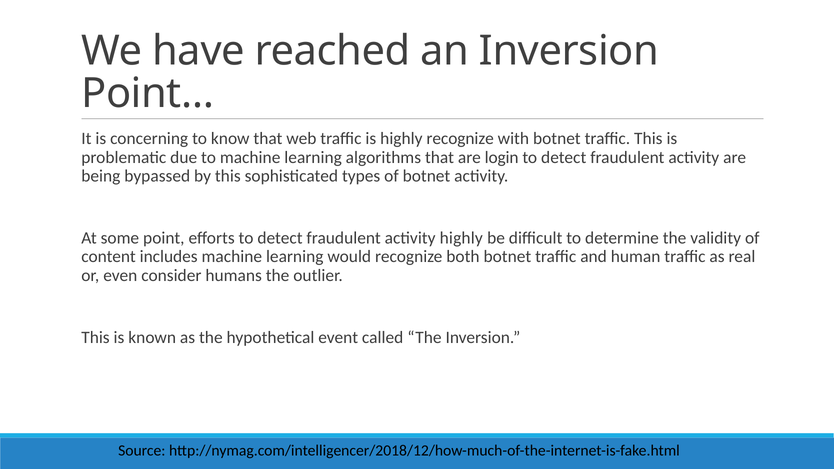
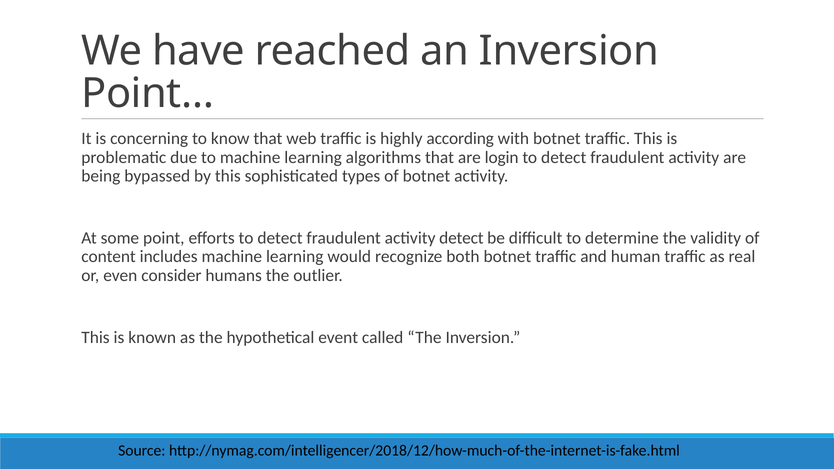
highly recognize: recognize -> according
activity highly: highly -> detect
